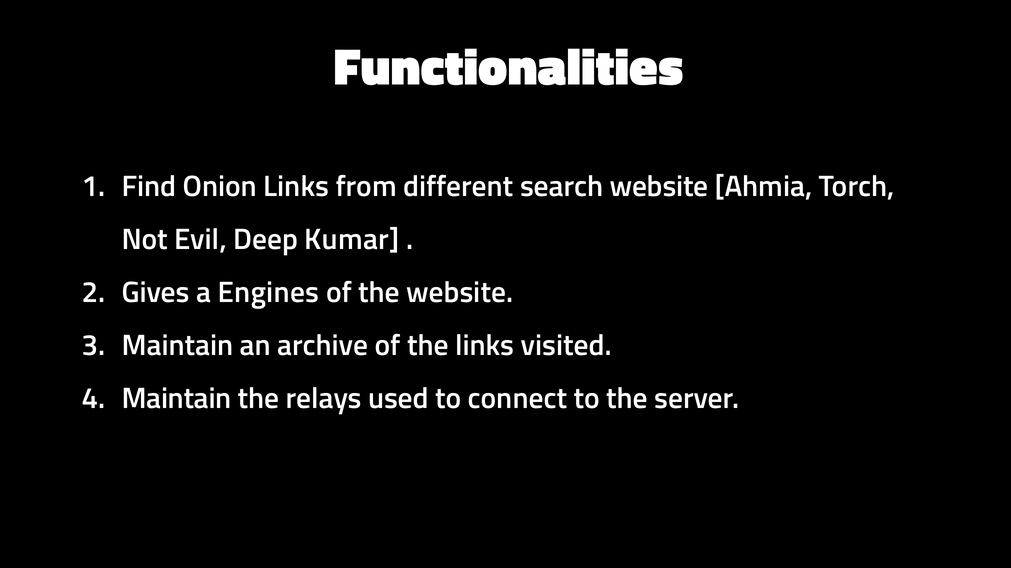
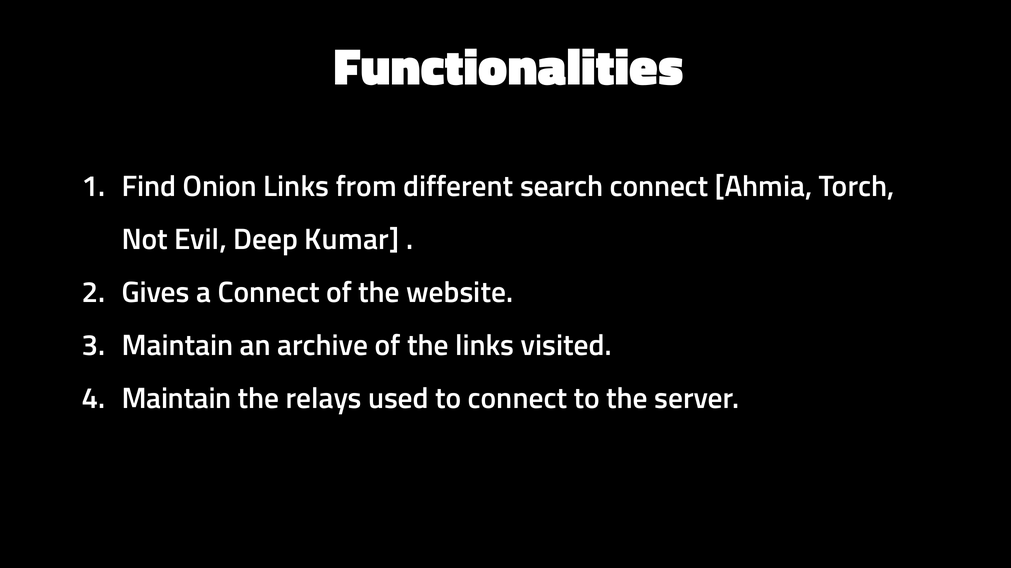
search website: website -> connect
a Engines: Engines -> Connect
